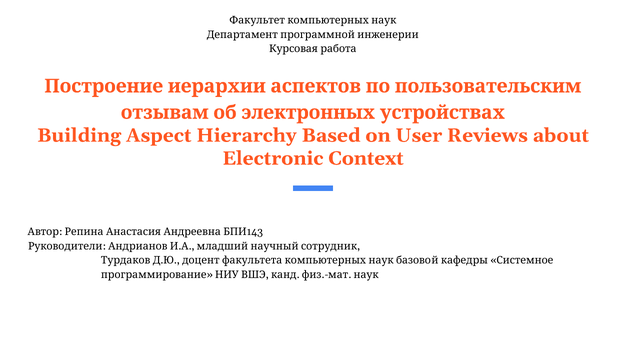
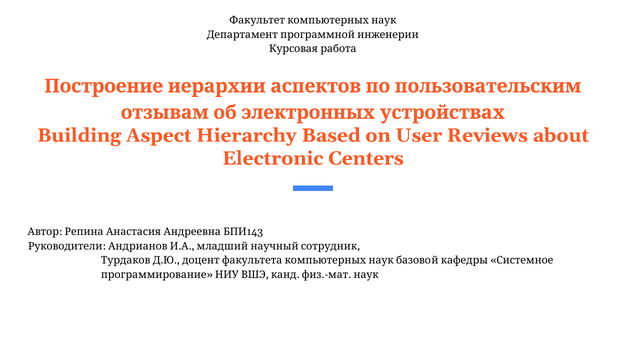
Context: Context -> Centers
